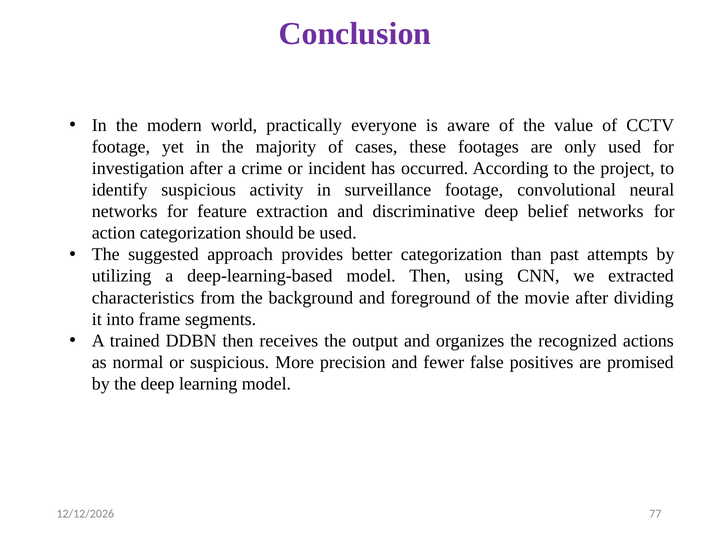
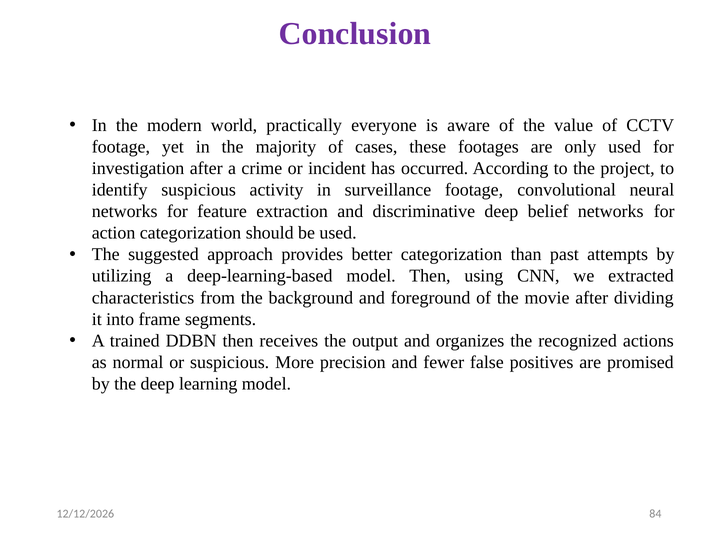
77: 77 -> 84
